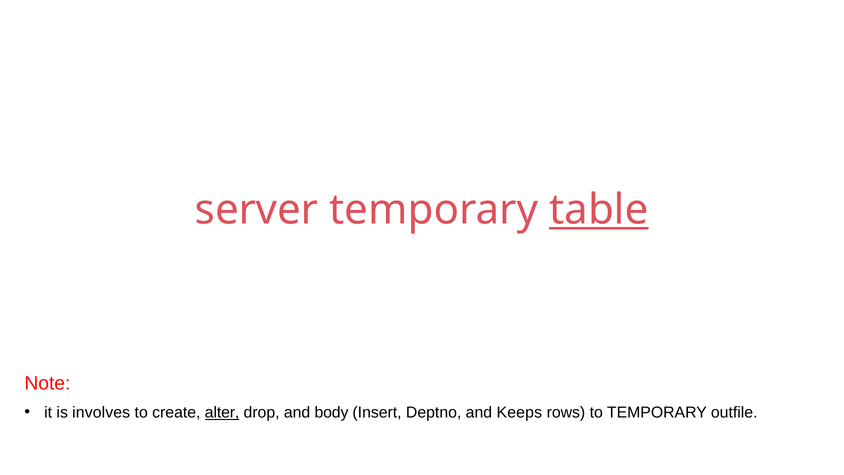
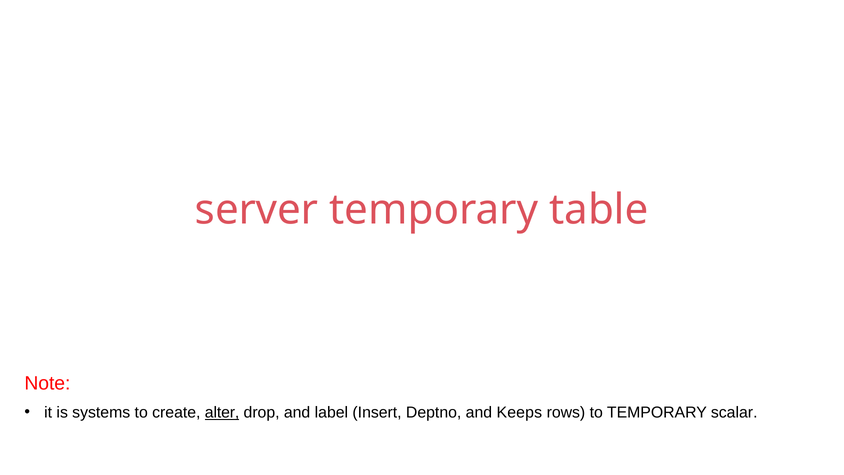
table underline: present -> none
involves: involves -> systems
body: body -> label
outfile: outfile -> scalar
